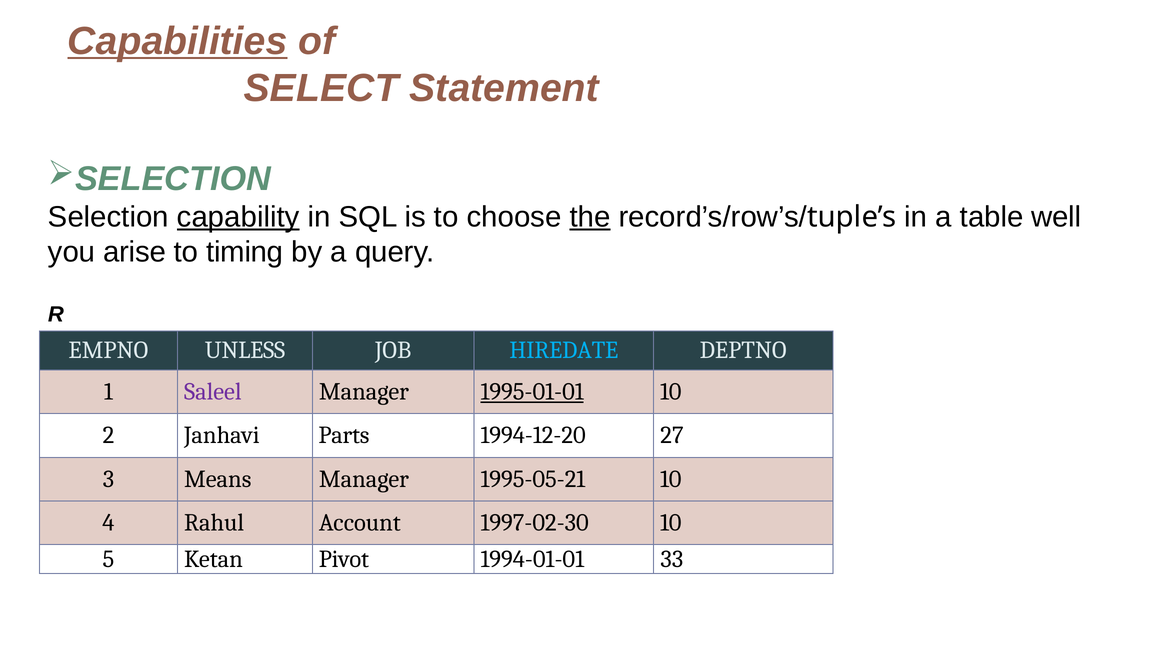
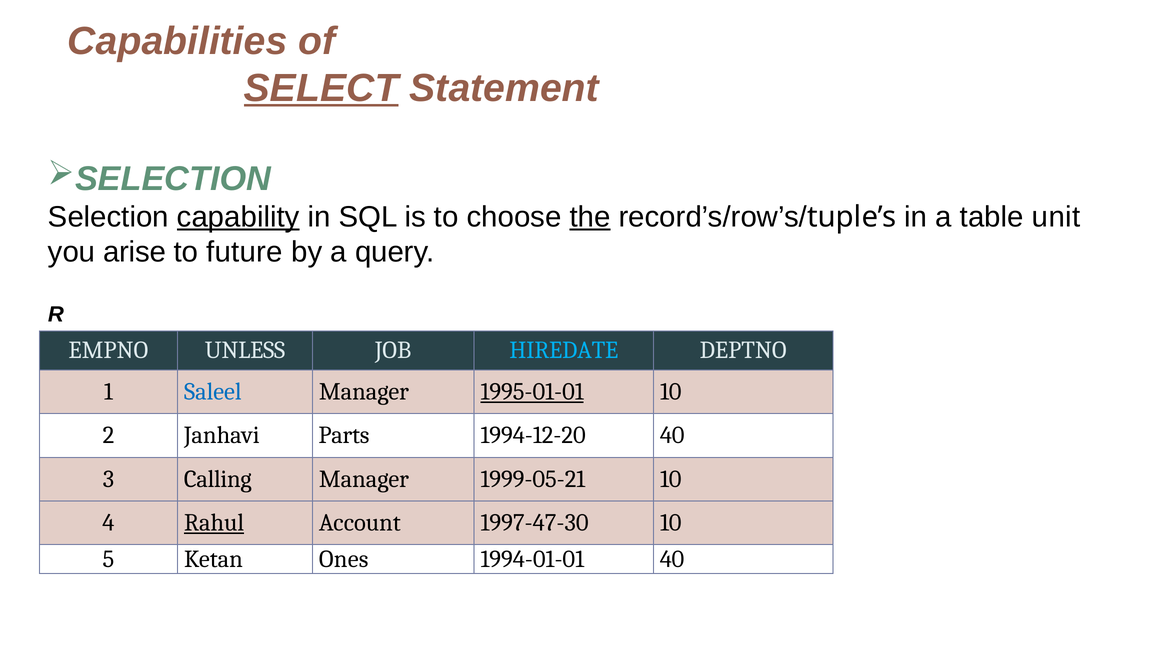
Capabilities underline: present -> none
SELECT underline: none -> present
well: well -> unit
timing: timing -> future
Saleel colour: purple -> blue
1994-12-20 27: 27 -> 40
Means: Means -> Calling
1995-05-21: 1995-05-21 -> 1999-05-21
Rahul underline: none -> present
1997-02-30: 1997-02-30 -> 1997-47-30
Pivot: Pivot -> Ones
1994-01-01 33: 33 -> 40
